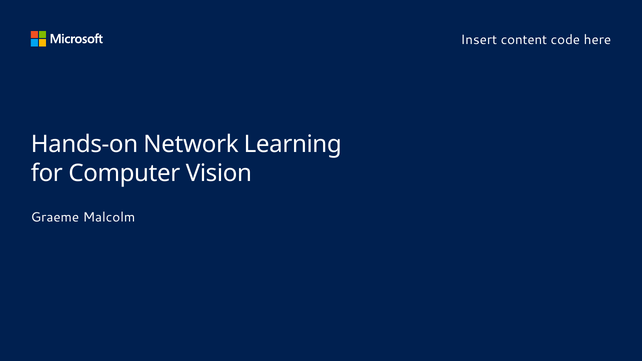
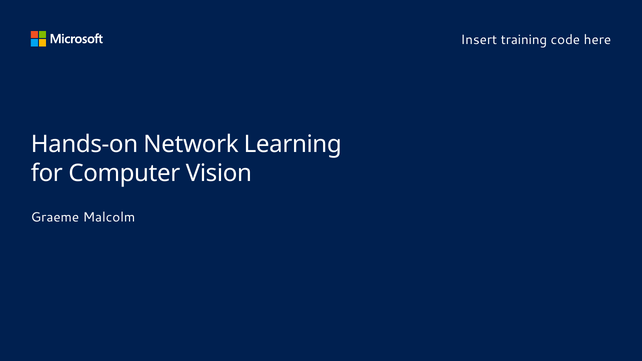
content: content -> training
